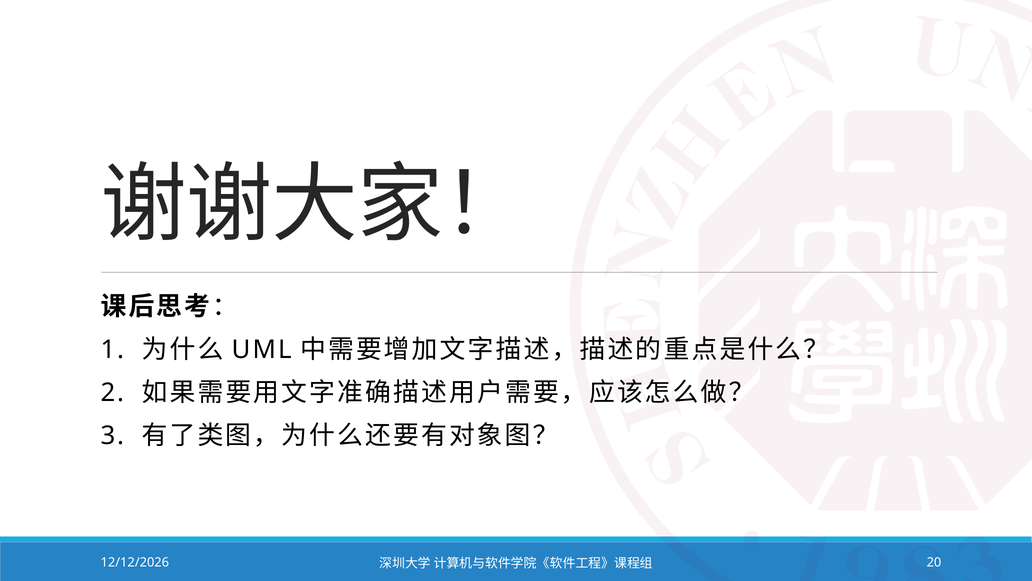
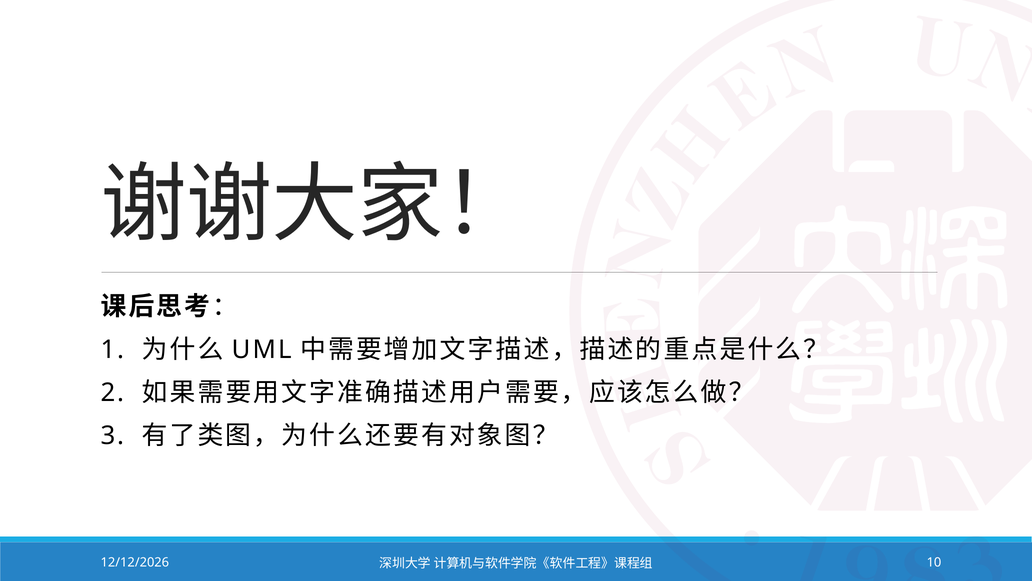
20: 20 -> 10
